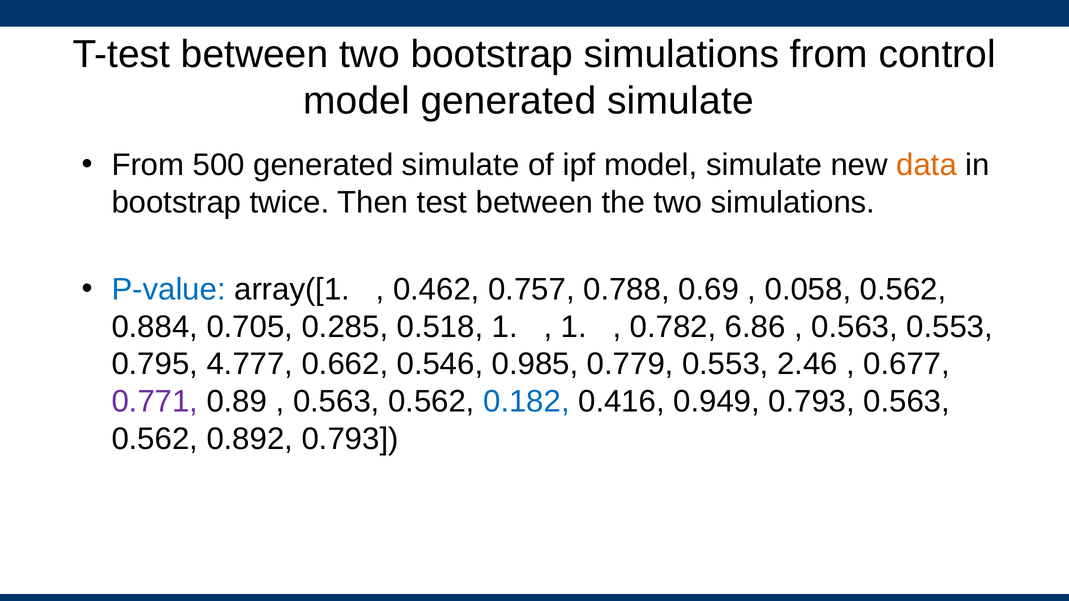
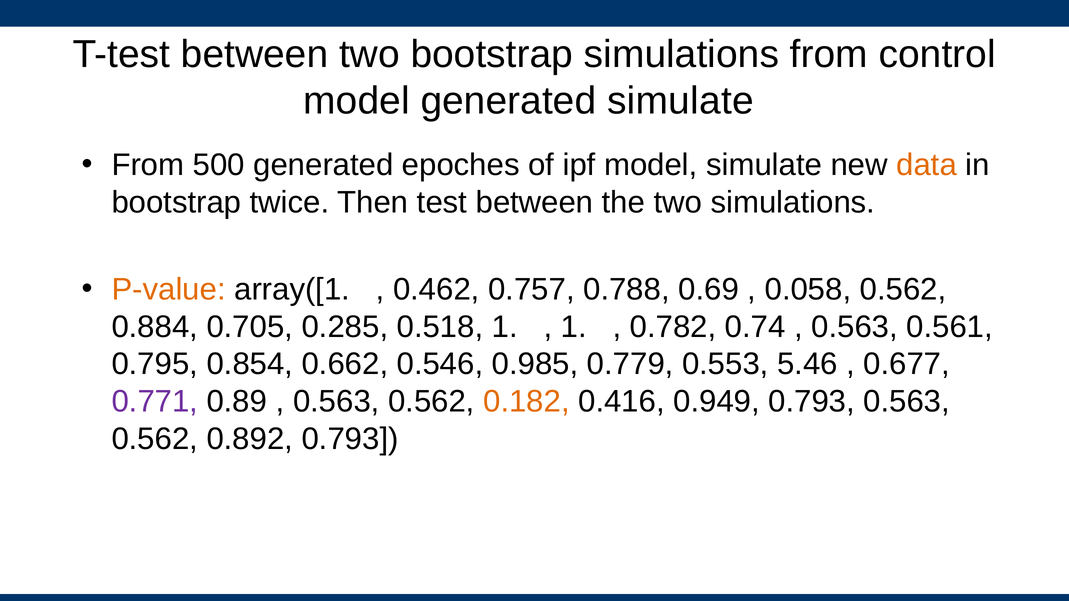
500 generated simulate: simulate -> epoches
P-value colour: blue -> orange
6.86: 6.86 -> 0.74
0.563 0.553: 0.553 -> 0.561
4.777: 4.777 -> 0.854
2.46: 2.46 -> 5.46
0.182 colour: blue -> orange
